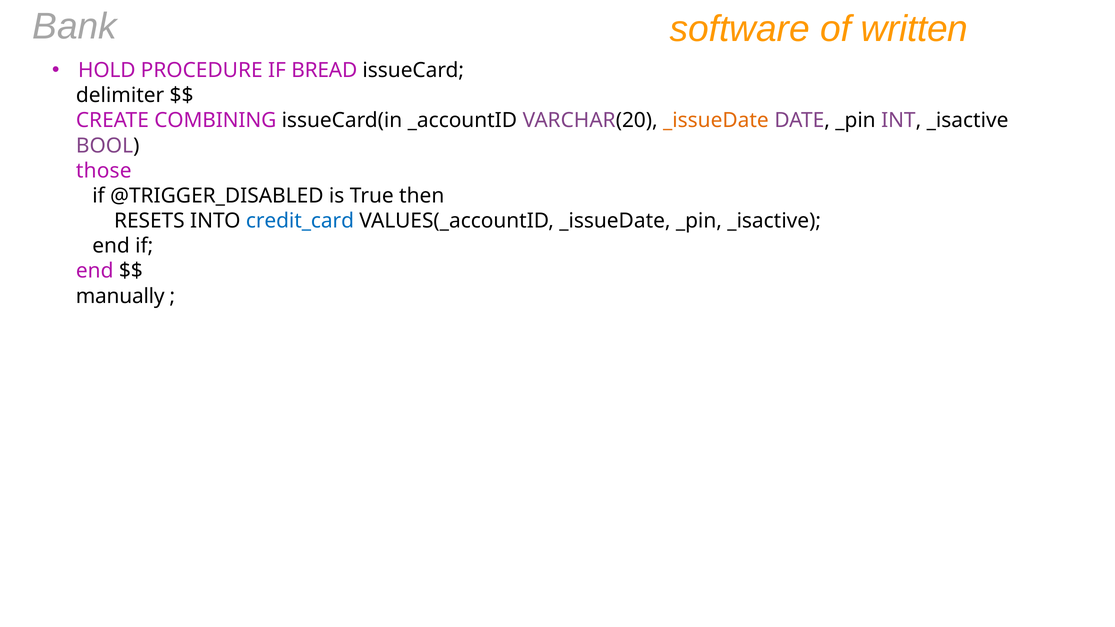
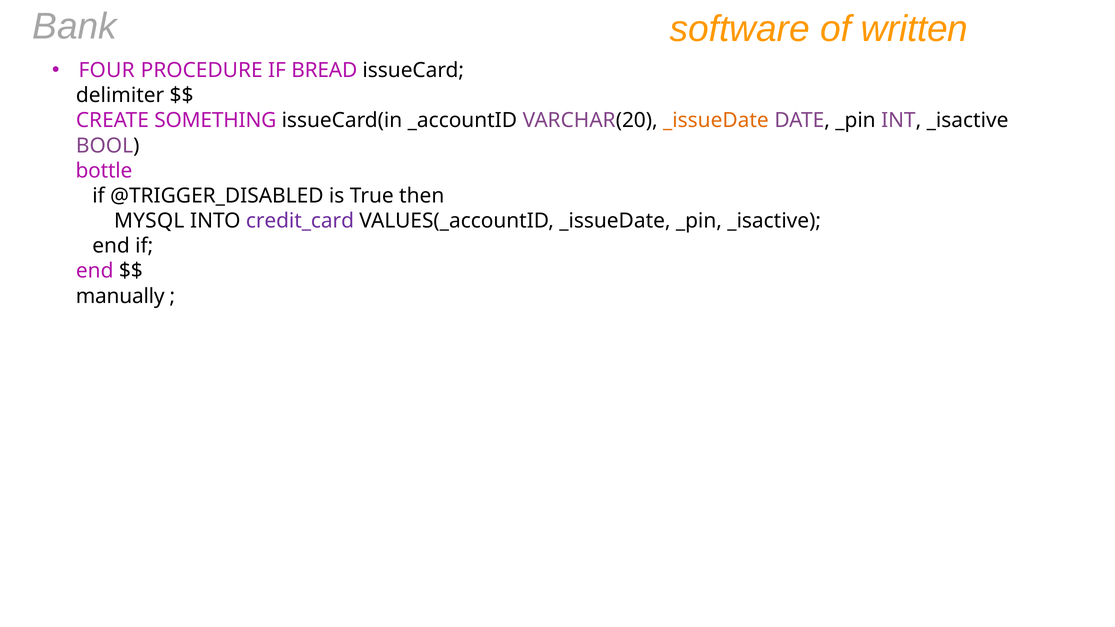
HOLD: HOLD -> FOUR
COMBINING: COMBINING -> SOMETHING
those: those -> bottle
RESETS: RESETS -> MYSQL
credit_card colour: blue -> purple
